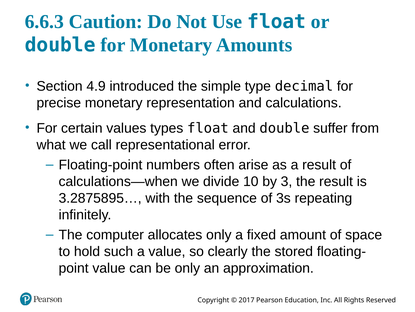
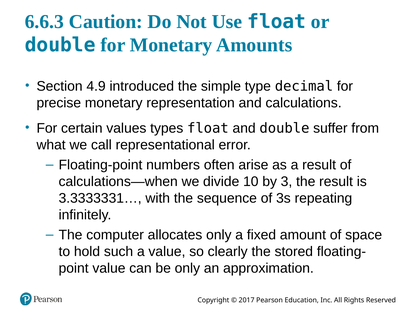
3.2875895…: 3.2875895… -> 3.3333331…
